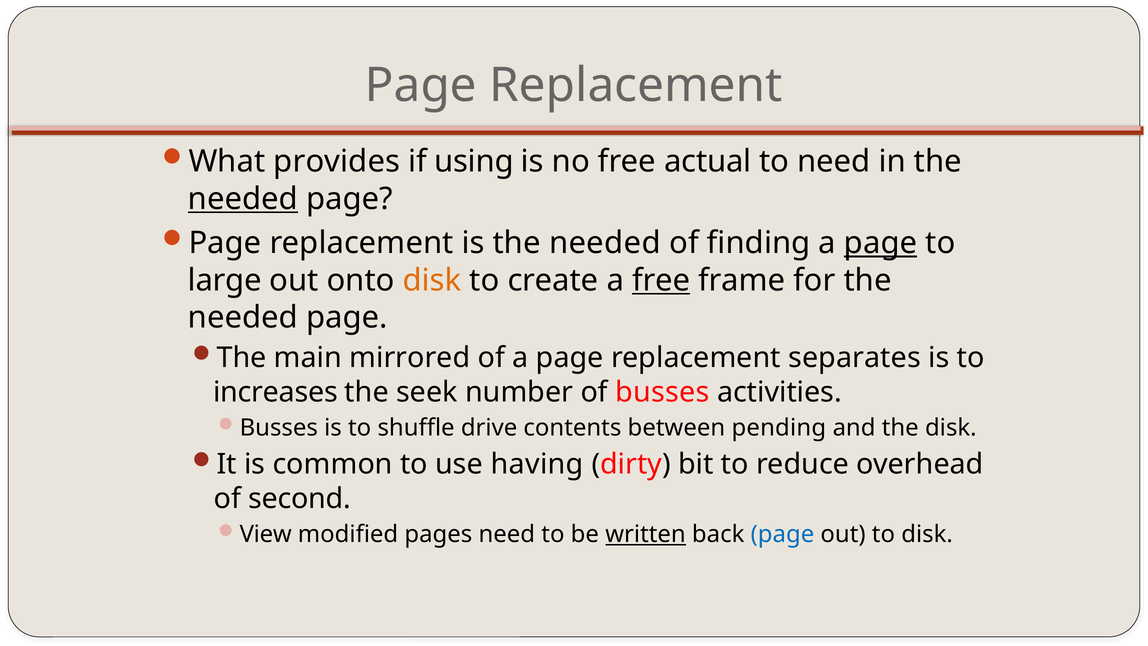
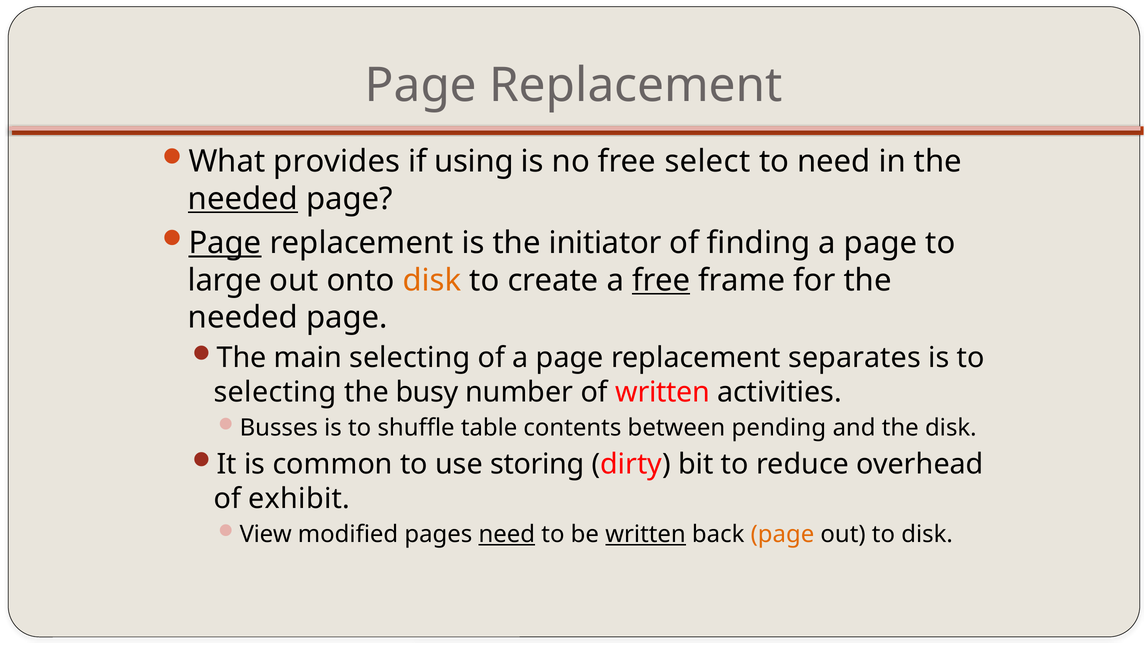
actual: actual -> select
Page at (225, 243) underline: none -> present
is the needed: needed -> initiator
page at (881, 243) underline: present -> none
main mirrored: mirrored -> selecting
increases at (276, 392): increases -> selecting
seek: seek -> busy
of busses: busses -> written
drive: drive -> table
having: having -> storing
second: second -> exhibit
need at (507, 534) underline: none -> present
page at (782, 534) colour: blue -> orange
